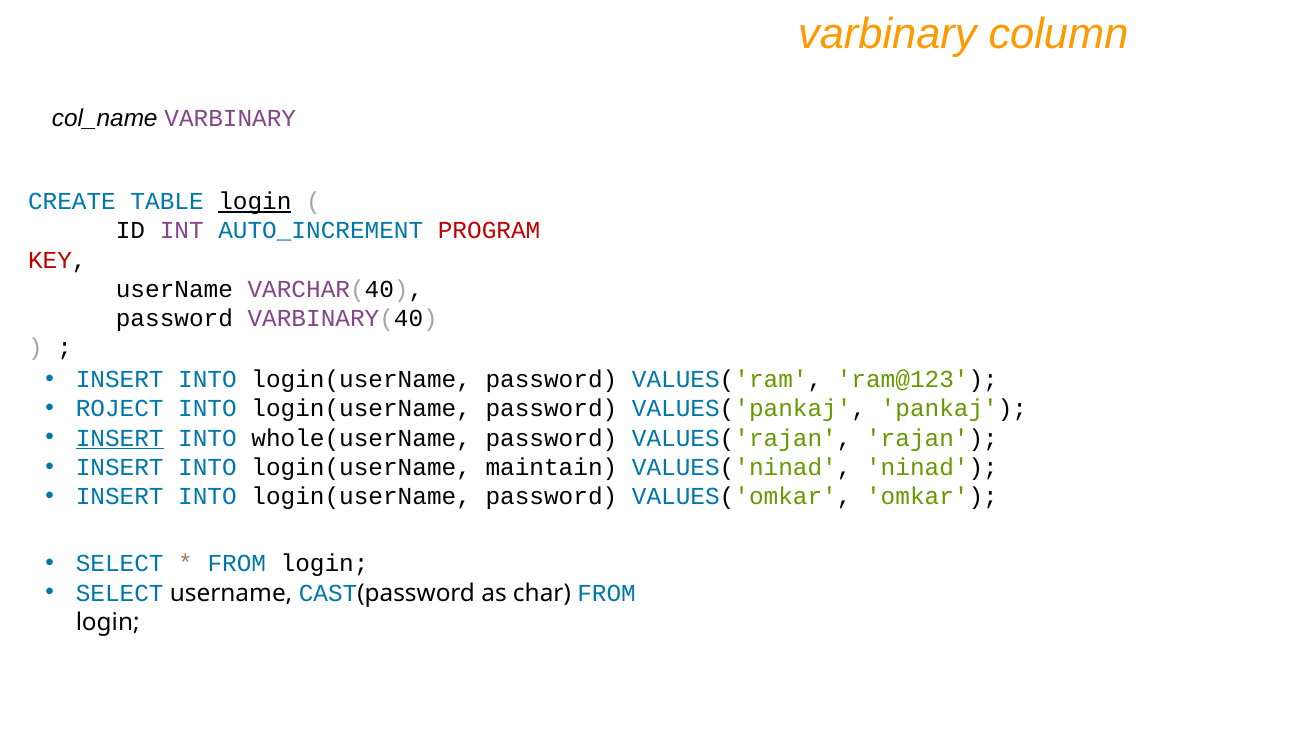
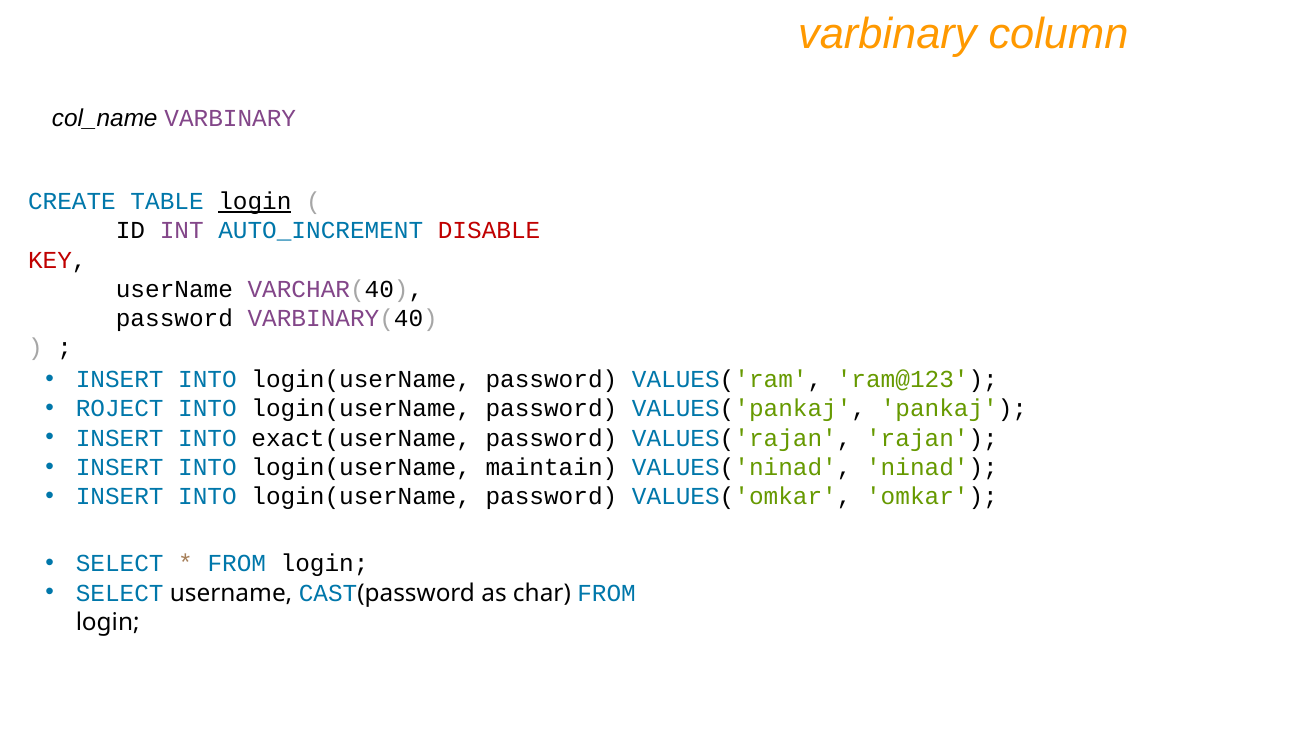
PROGRAM: PROGRAM -> DISABLE
INSERT at (120, 438) underline: present -> none
whole(userName: whole(userName -> exact(userName
